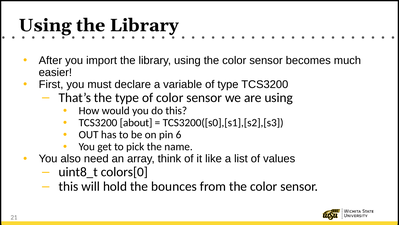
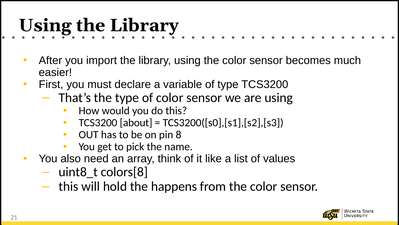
6: 6 -> 8
colors[0: colors[0 -> colors[8
bounces: bounces -> happens
